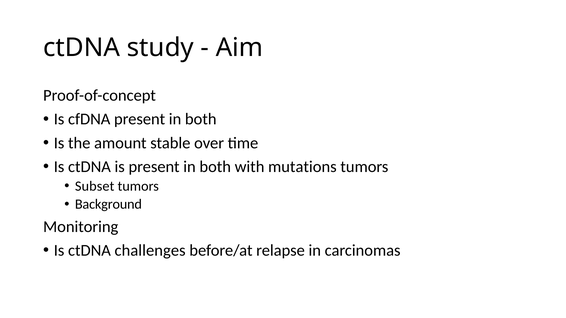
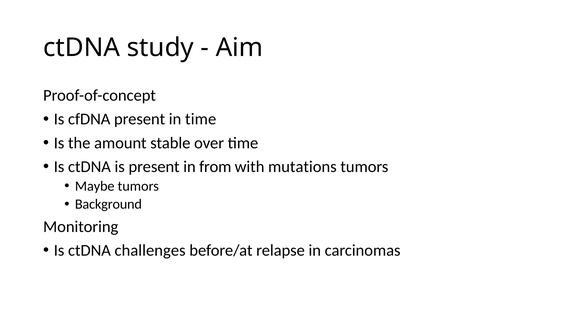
cfDNA present in both: both -> time
is present in both: both -> from
Subset: Subset -> Maybe
